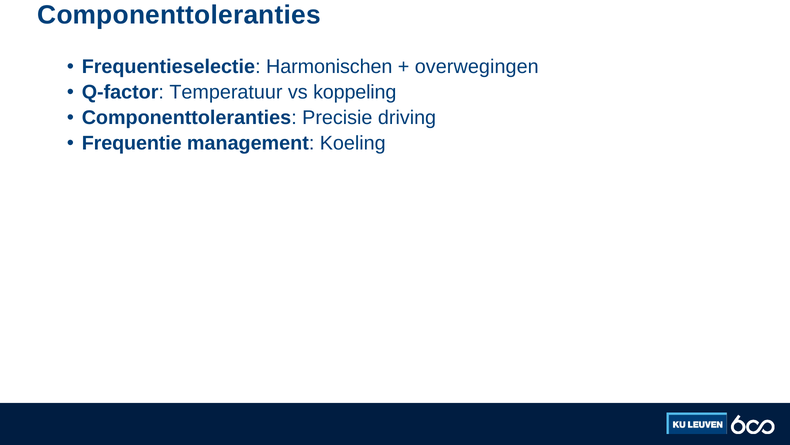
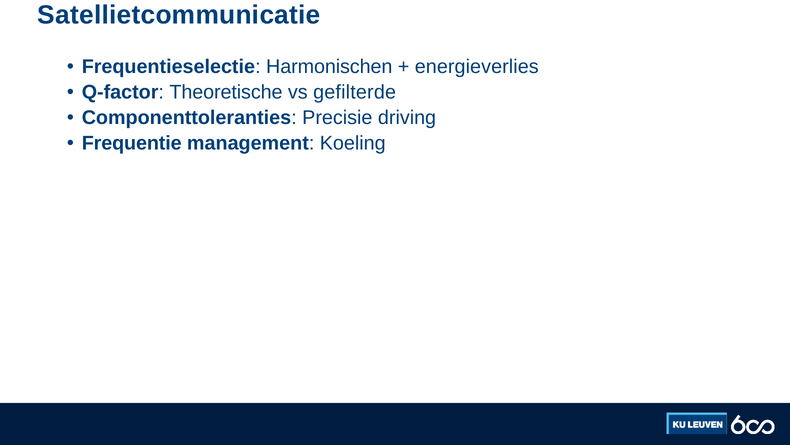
Componenttoleranties at (179, 15): Componenttoleranties -> Satellietcommunicatie
overwegingen: overwegingen -> energieverlies
Temperatuur: Temperatuur -> Theoretische
koppeling: koppeling -> gefilterde
